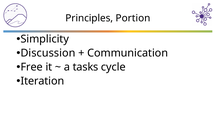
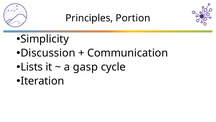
Free: Free -> Lists
tasks: tasks -> gasp
